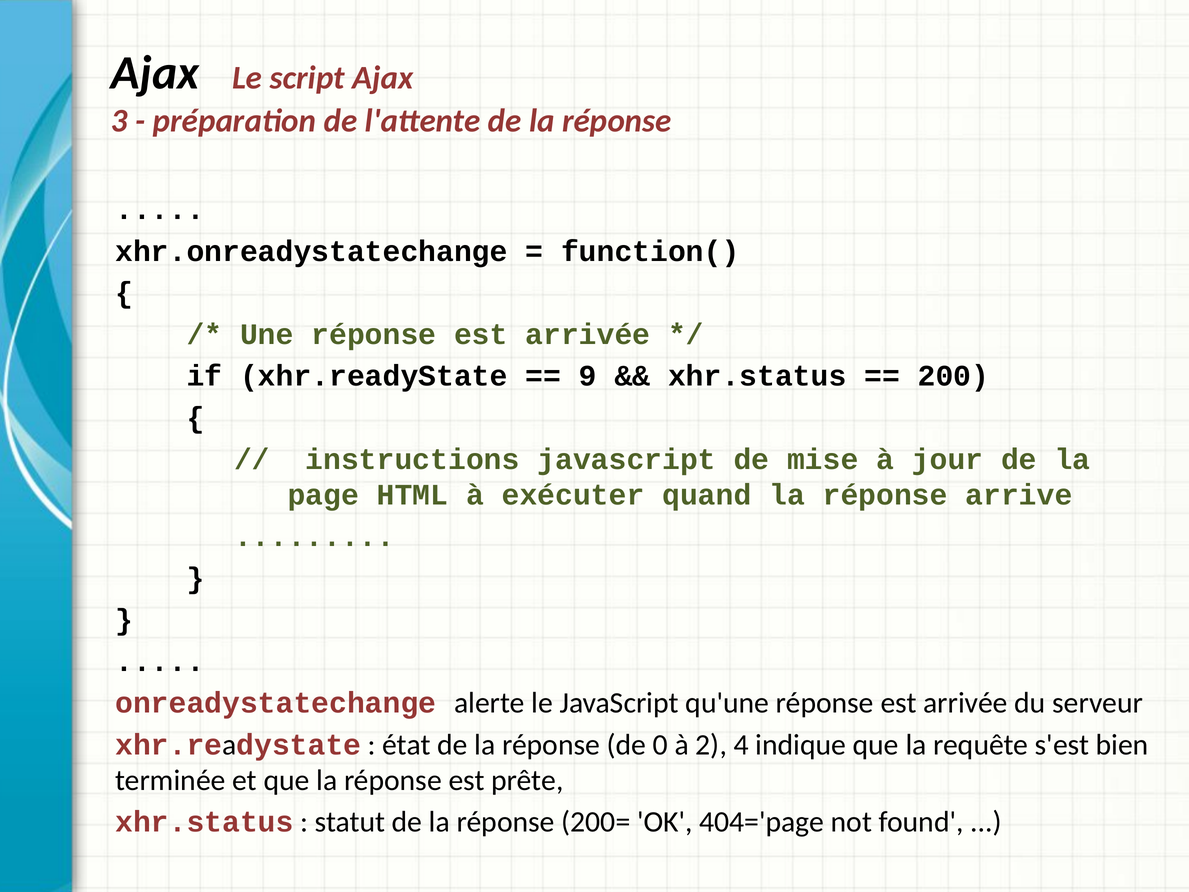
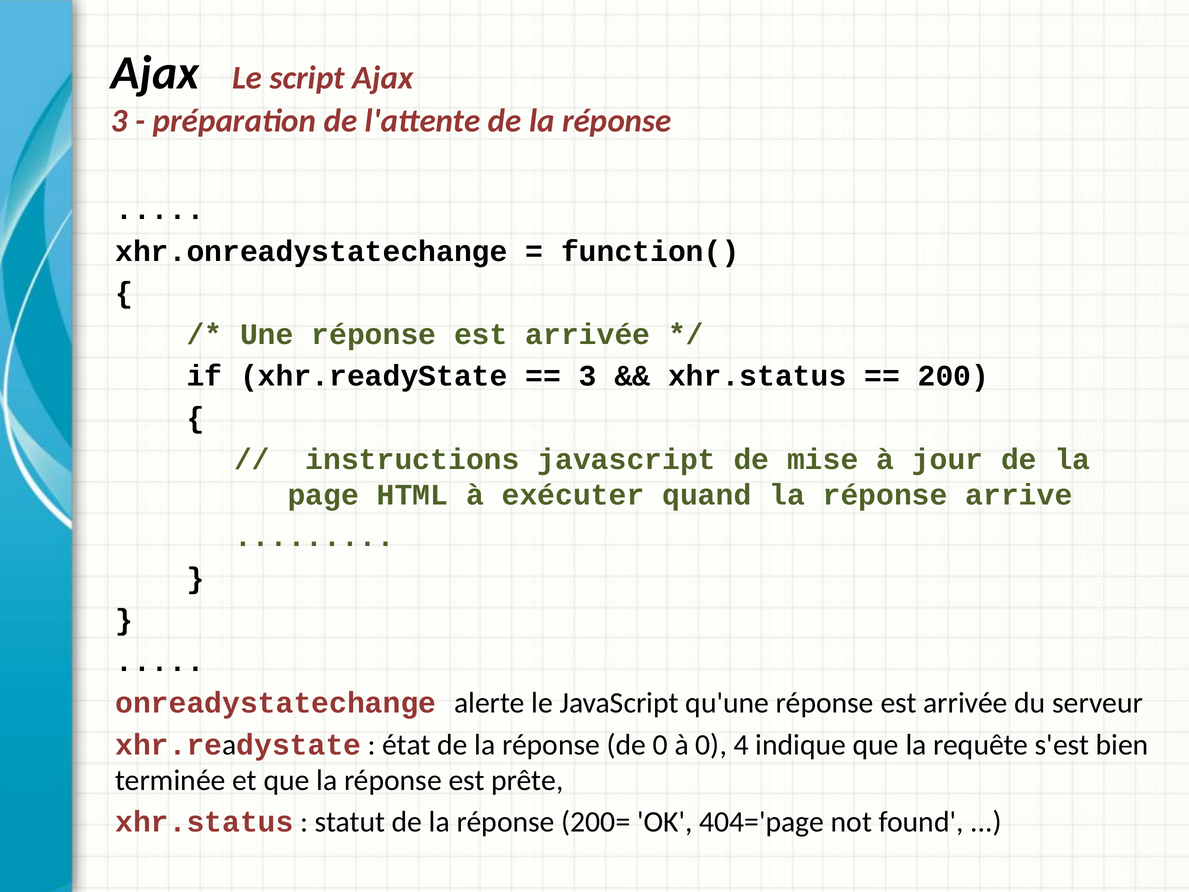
9 at (588, 376): 9 -> 3
à 2: 2 -> 0
